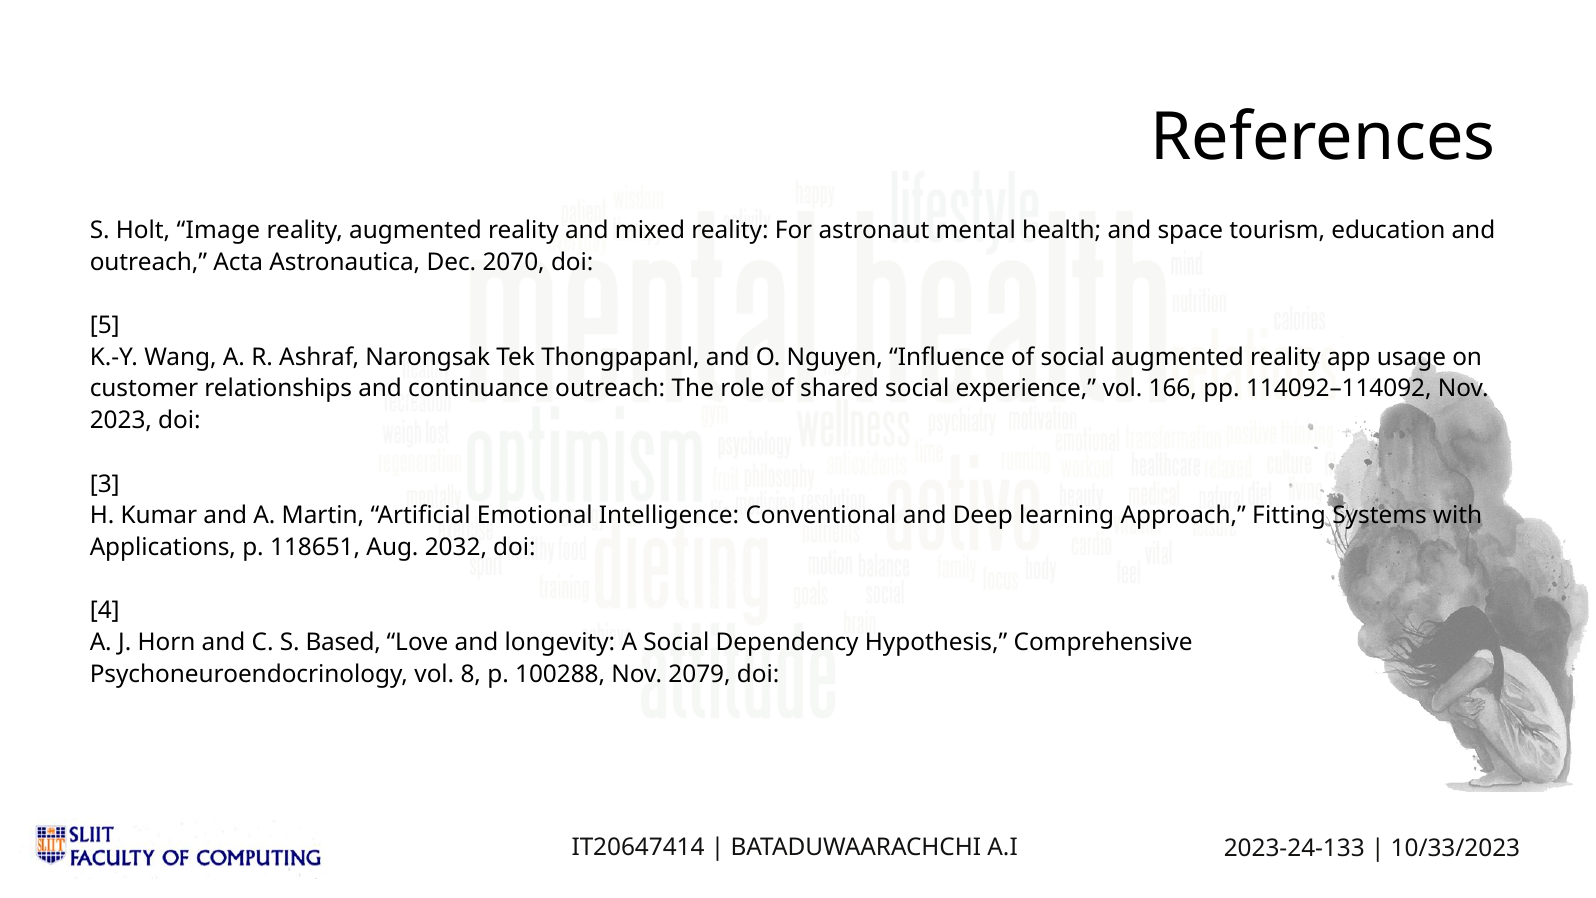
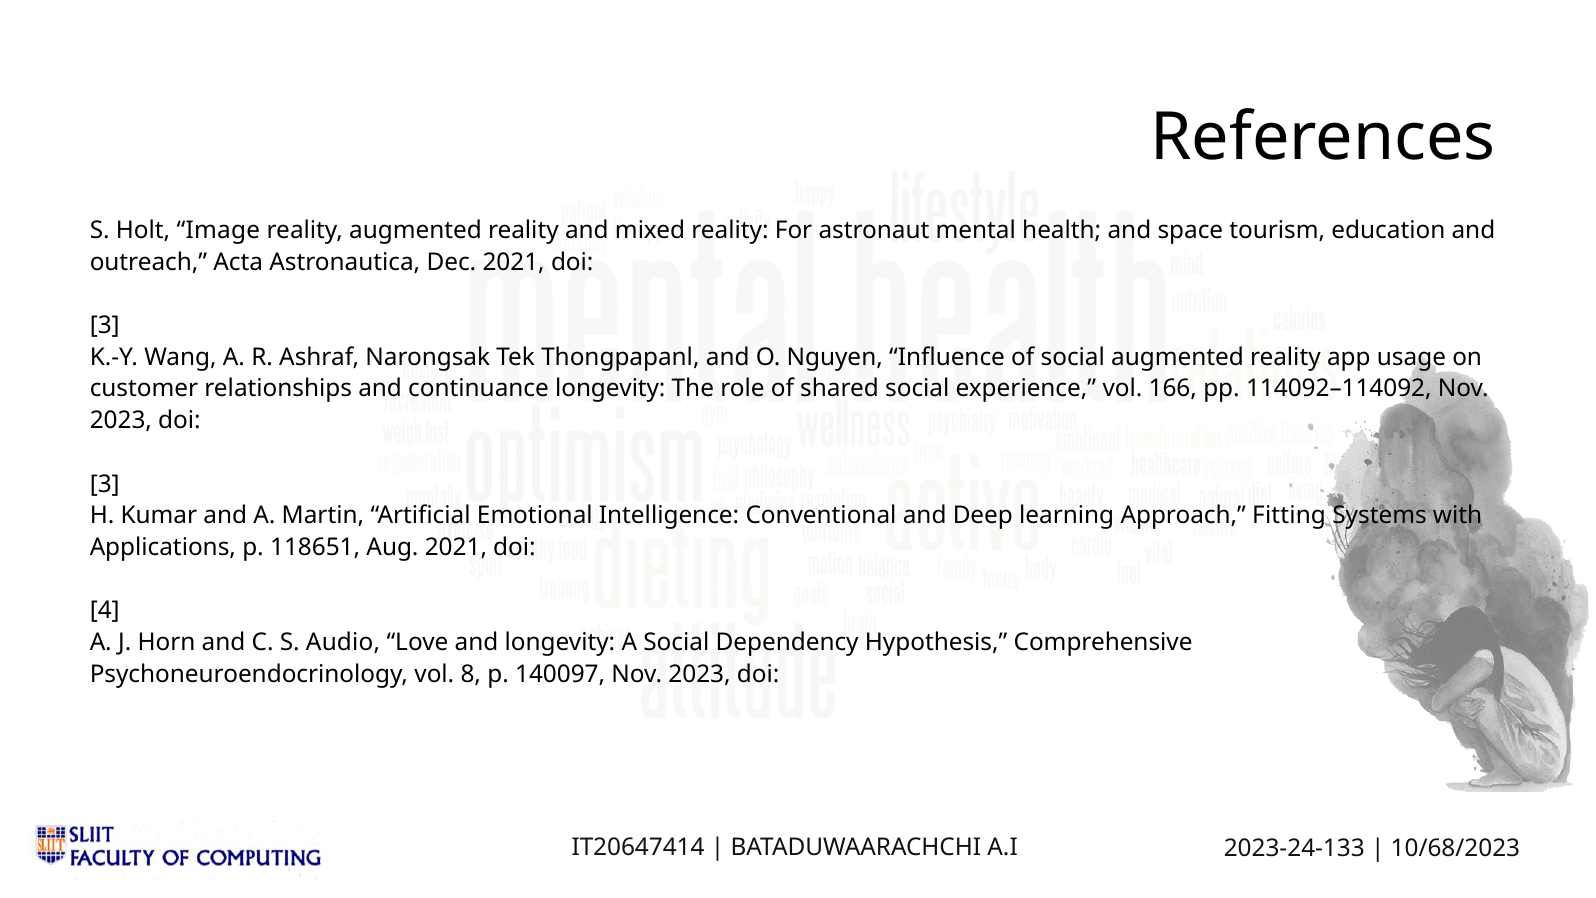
Dec 2070: 2070 -> 2021
5 at (105, 325): 5 -> 3
continuance outreach: outreach -> longevity
Aug 2032: 2032 -> 2021
Based: Based -> Audio
100288: 100288 -> 140097
2079 at (700, 674): 2079 -> 2023
10/33/2023: 10/33/2023 -> 10/68/2023
